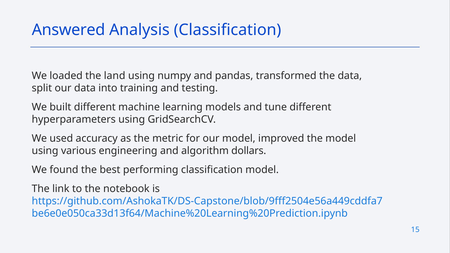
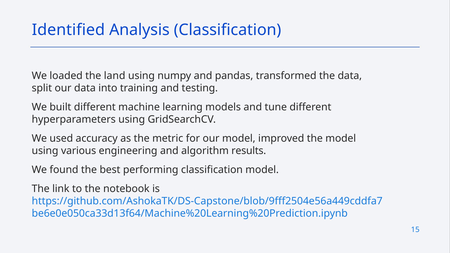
Answered: Answered -> Identified
dollars: dollars -> results
